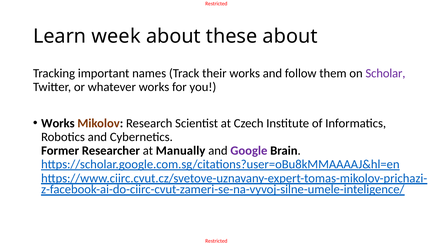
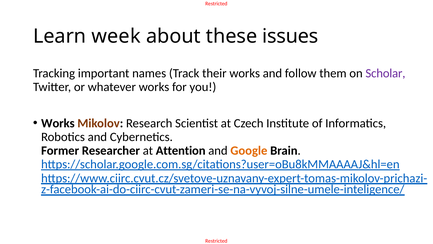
these about: about -> issues
Manually: Manually -> Attention
Google colour: purple -> orange
